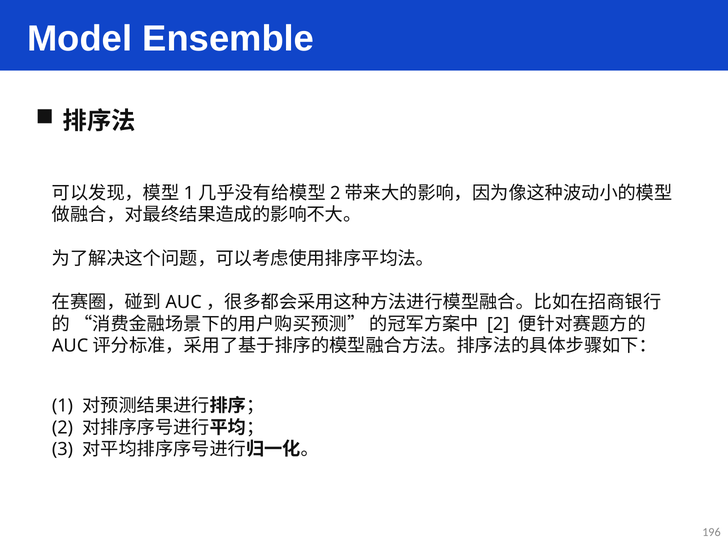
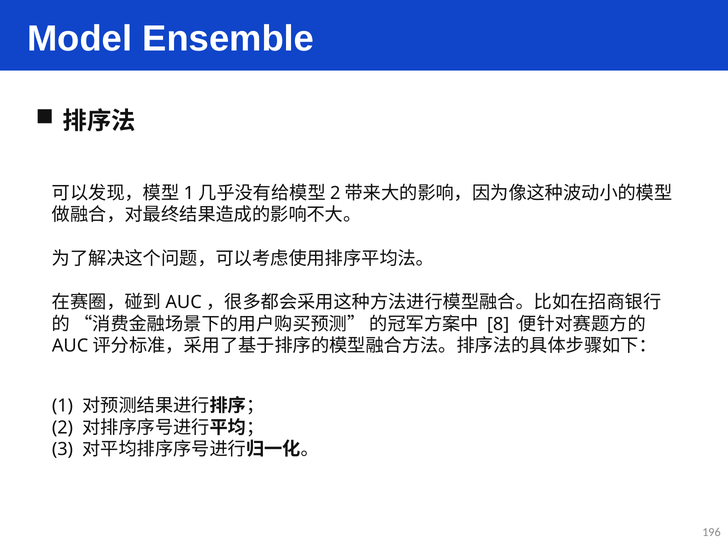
2 at (498, 324): 2 -> 8
